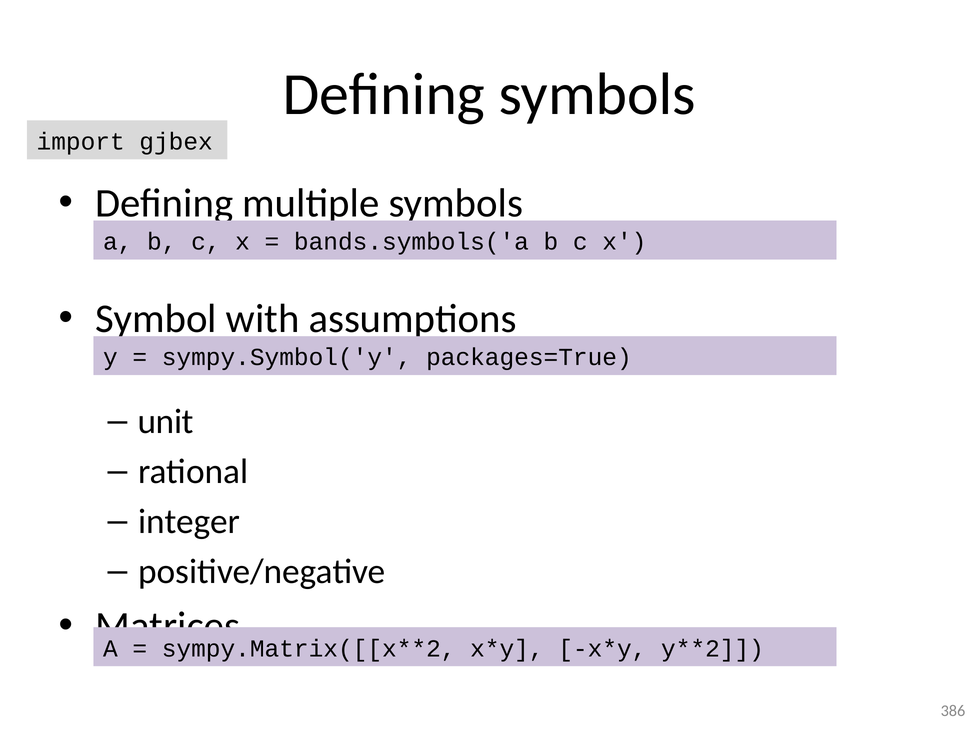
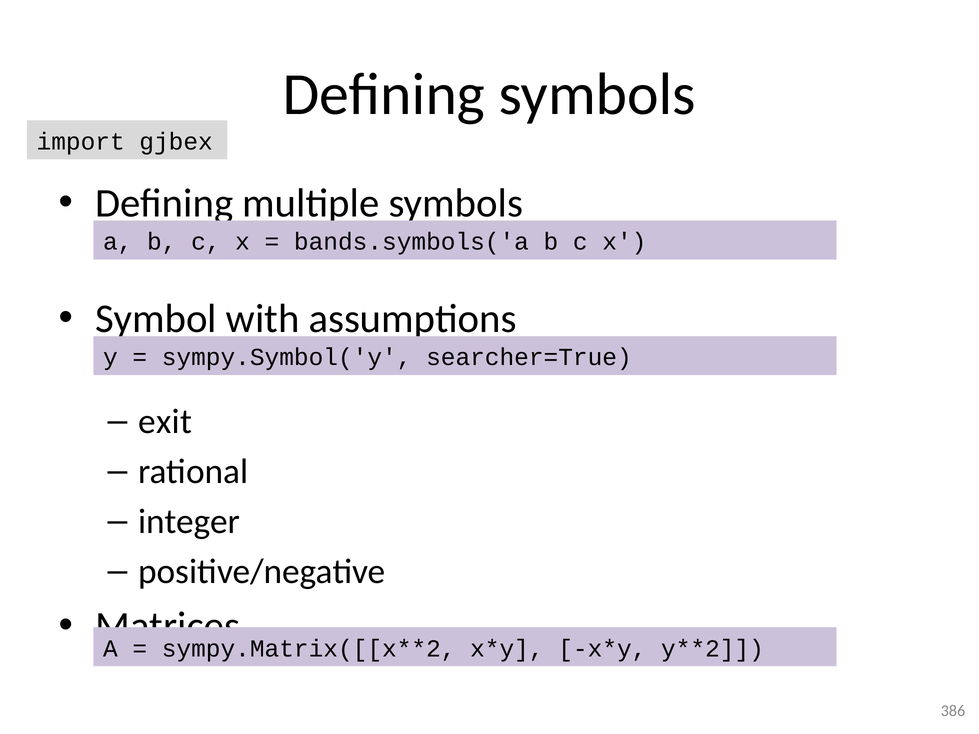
packages=True: packages=True -> searcher=True
unit: unit -> exit
